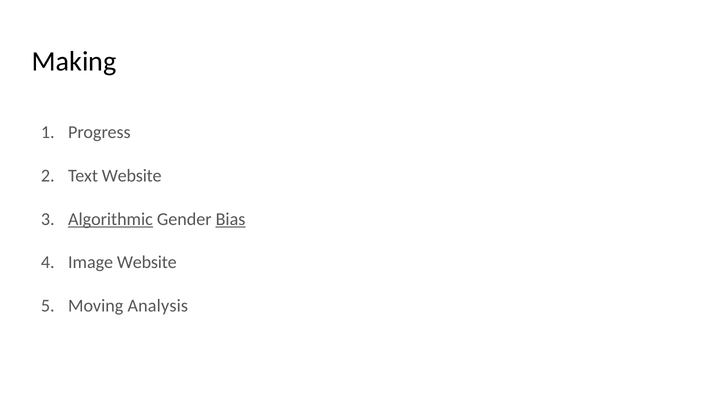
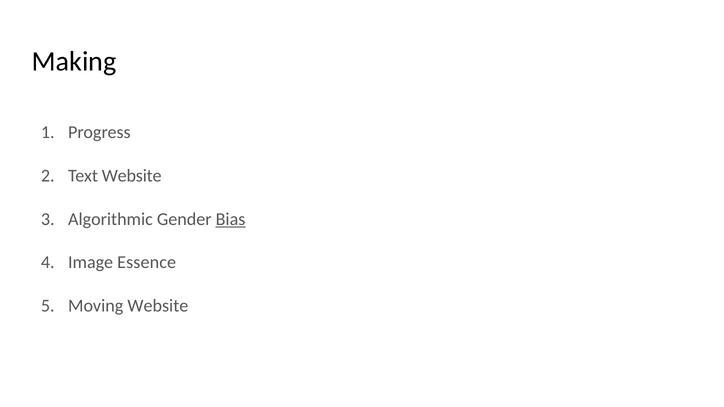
Algorithmic underline: present -> none
Image Website: Website -> Essence
Moving Analysis: Analysis -> Website
